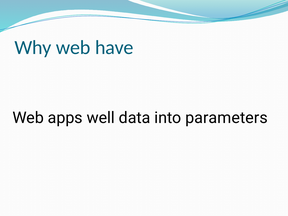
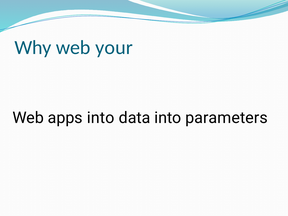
have: have -> your
apps well: well -> into
